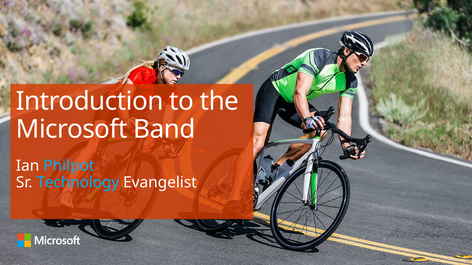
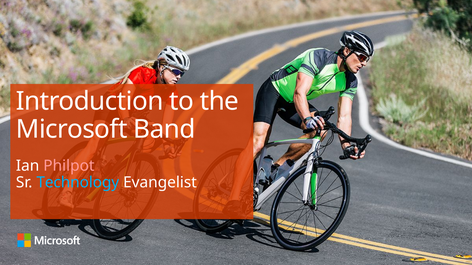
Philpot colour: light blue -> pink
